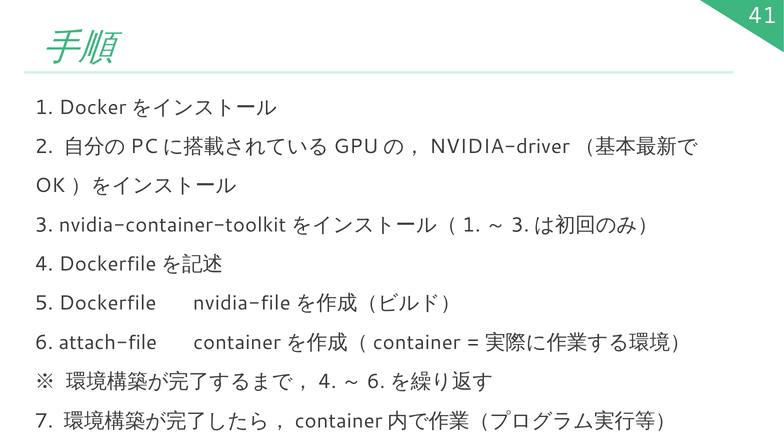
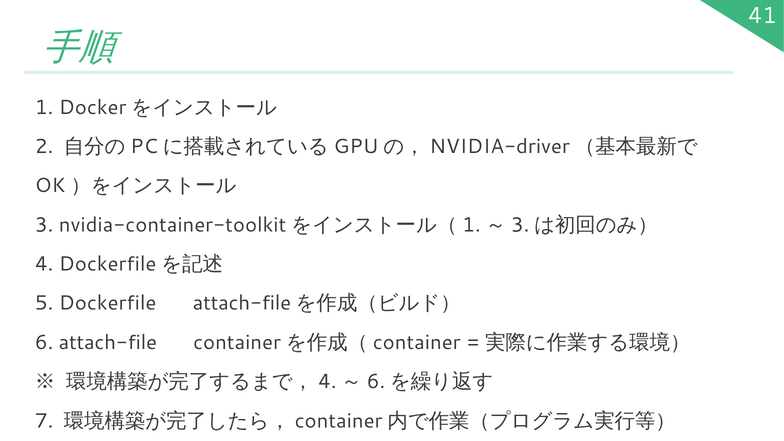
Dockerfile nvidia-file: nvidia-file -> attach-file
